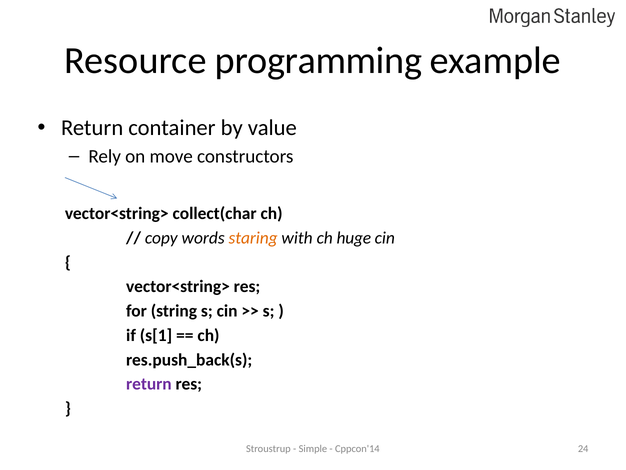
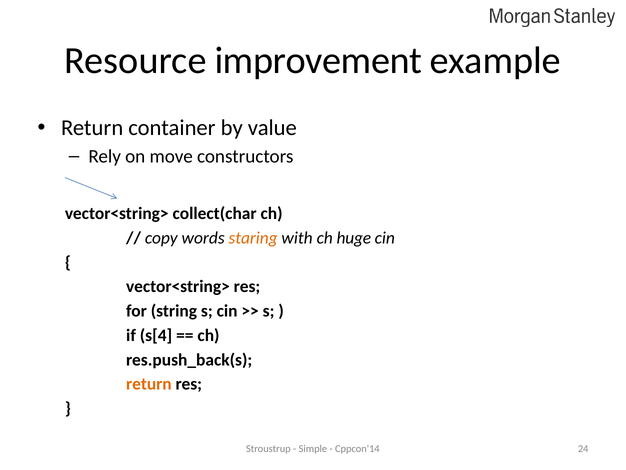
programming: programming -> improvement
s[1: s[1 -> s[4
return at (149, 384) colour: purple -> orange
